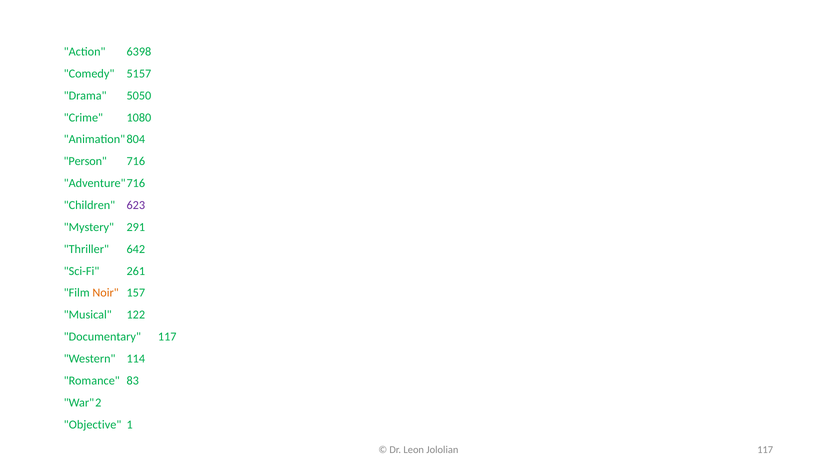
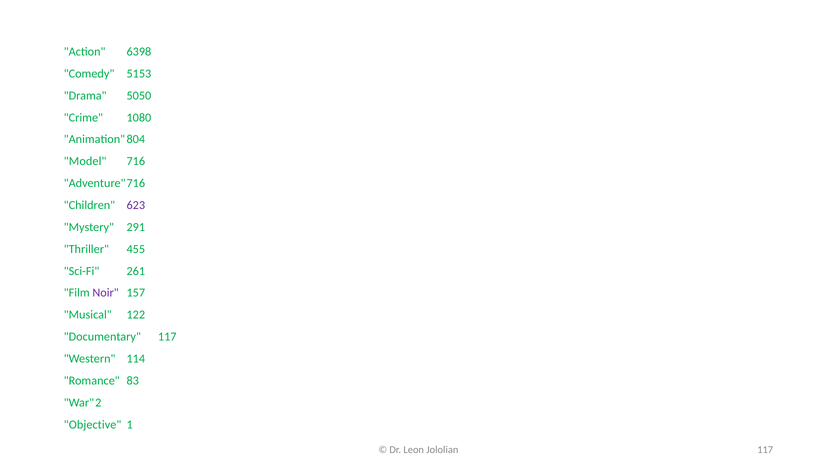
5157: 5157 -> 5153
Person: Person -> Model
642: 642 -> 455
Noir colour: orange -> purple
